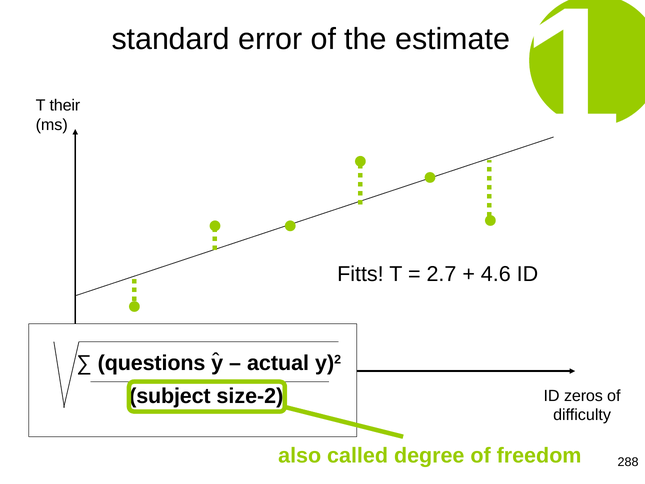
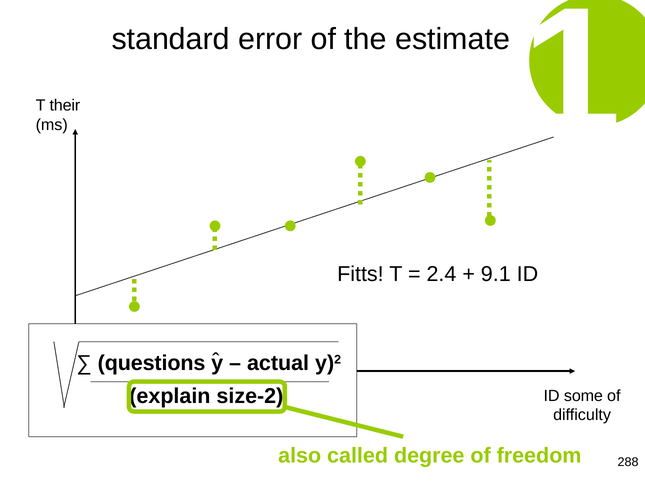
2.7: 2.7 -> 2.4
4.6: 4.6 -> 9.1
subject: subject -> explain
zeros: zeros -> some
